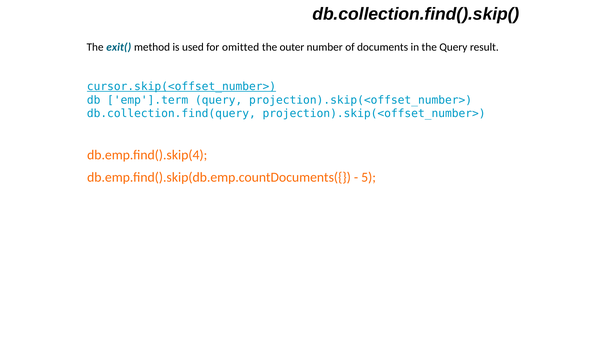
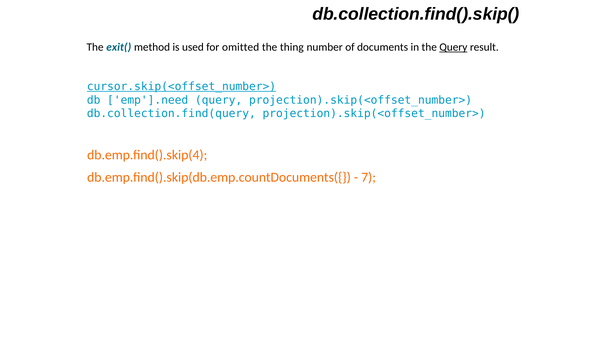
outer: outer -> thing
Query at (453, 47) underline: none -> present
emp'].term: emp'].term -> emp'].need
5: 5 -> 7
